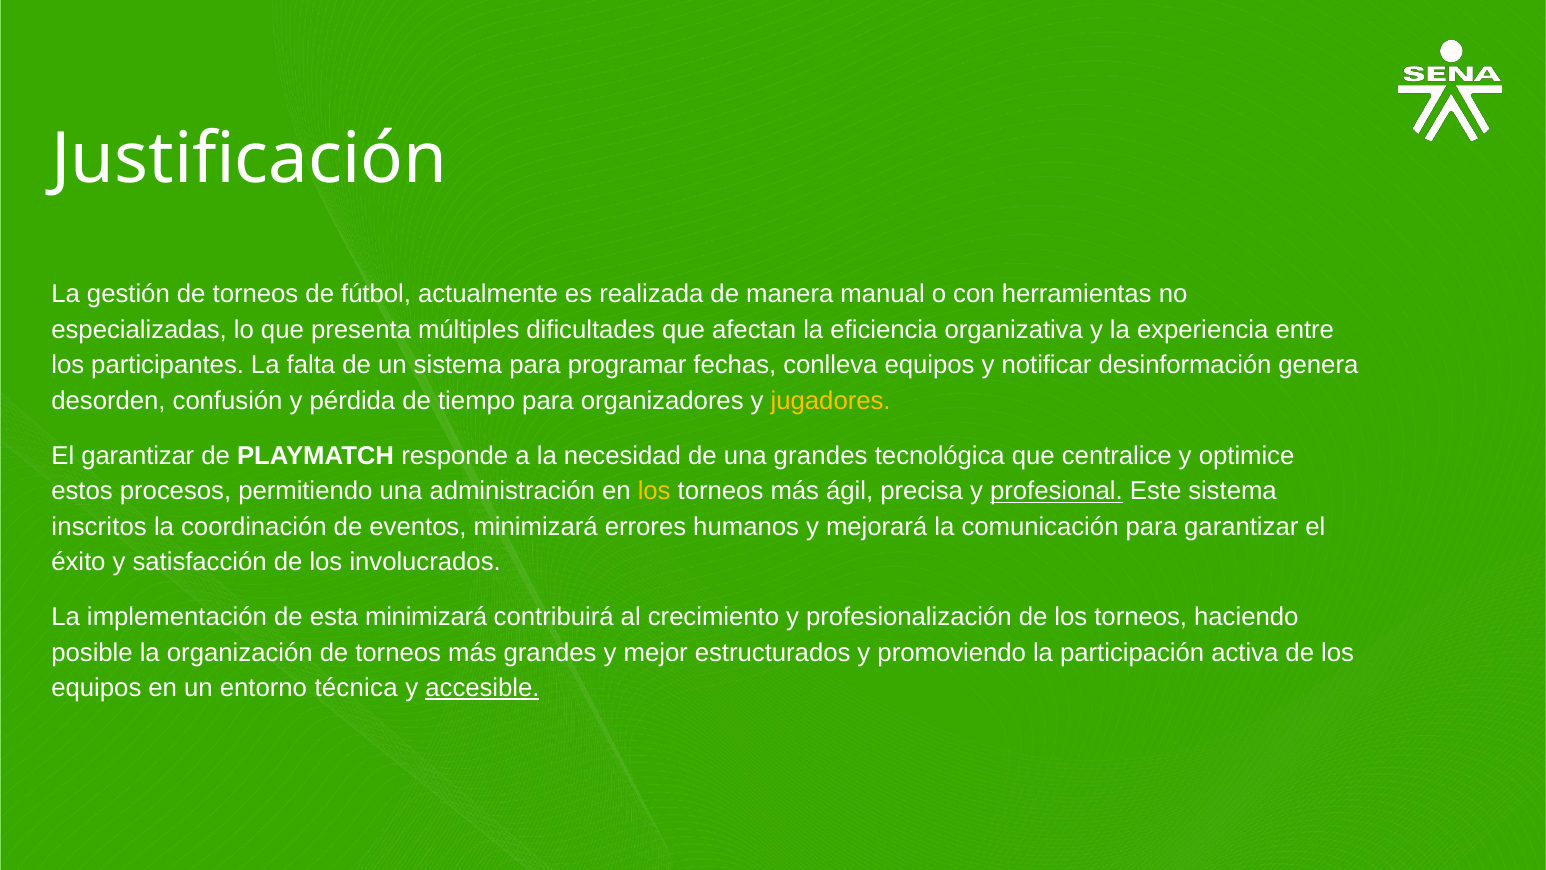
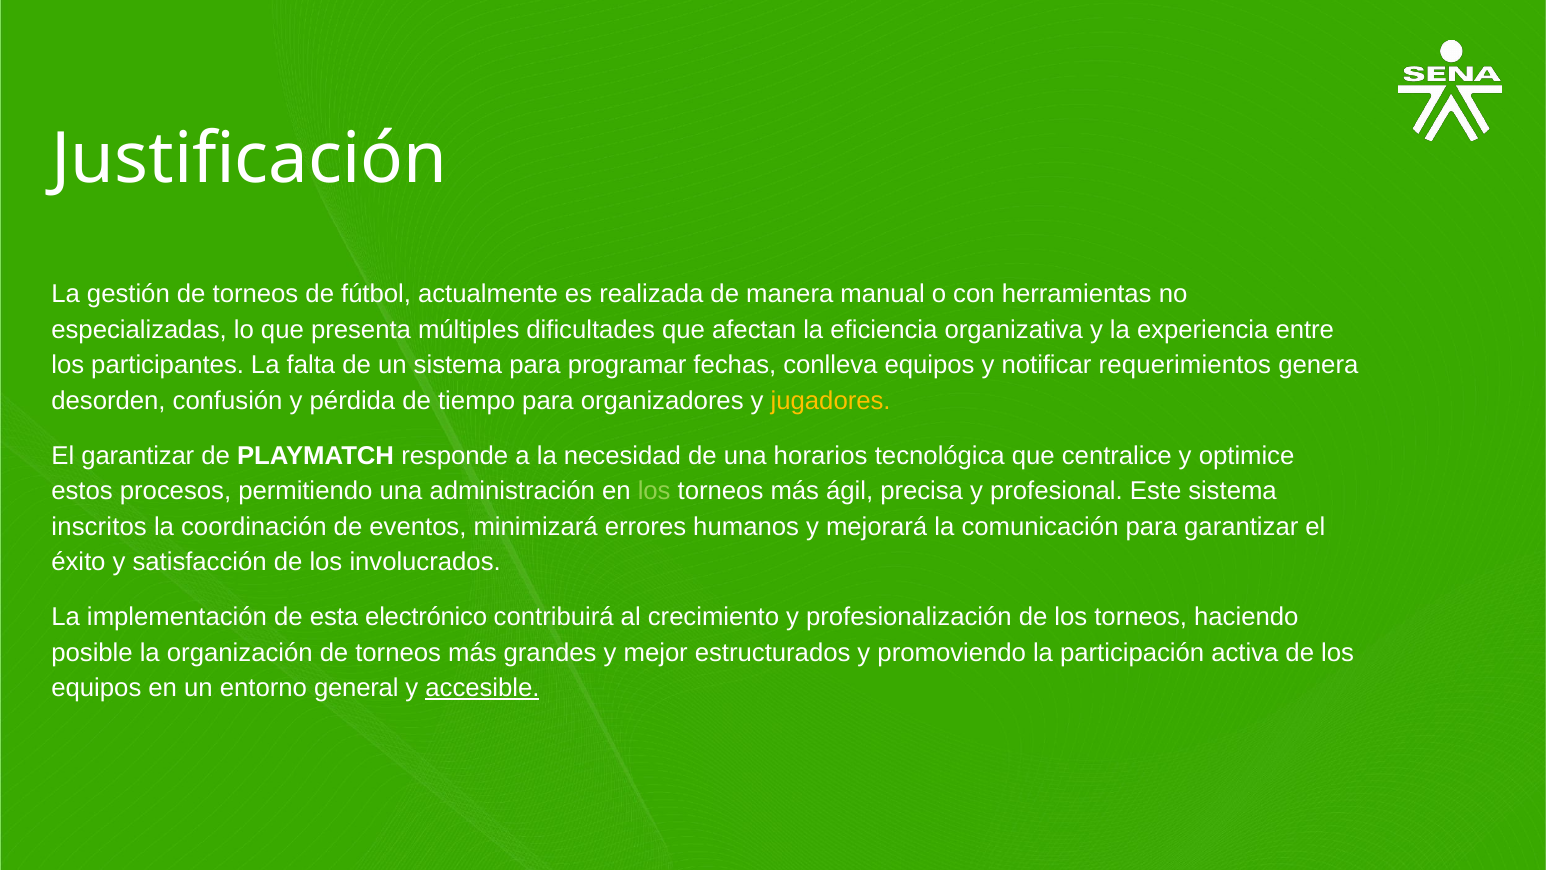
desinformación: desinformación -> requerimientos
una grandes: grandes -> horarios
los at (654, 491) colour: yellow -> light green
profesional underline: present -> none
esta minimizará: minimizará -> electrónico
técnica: técnica -> general
